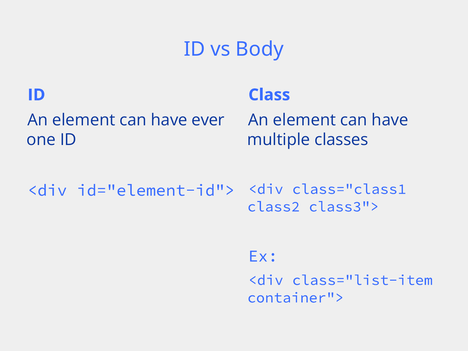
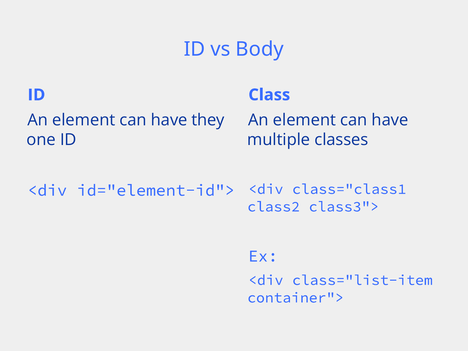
ever: ever -> they
